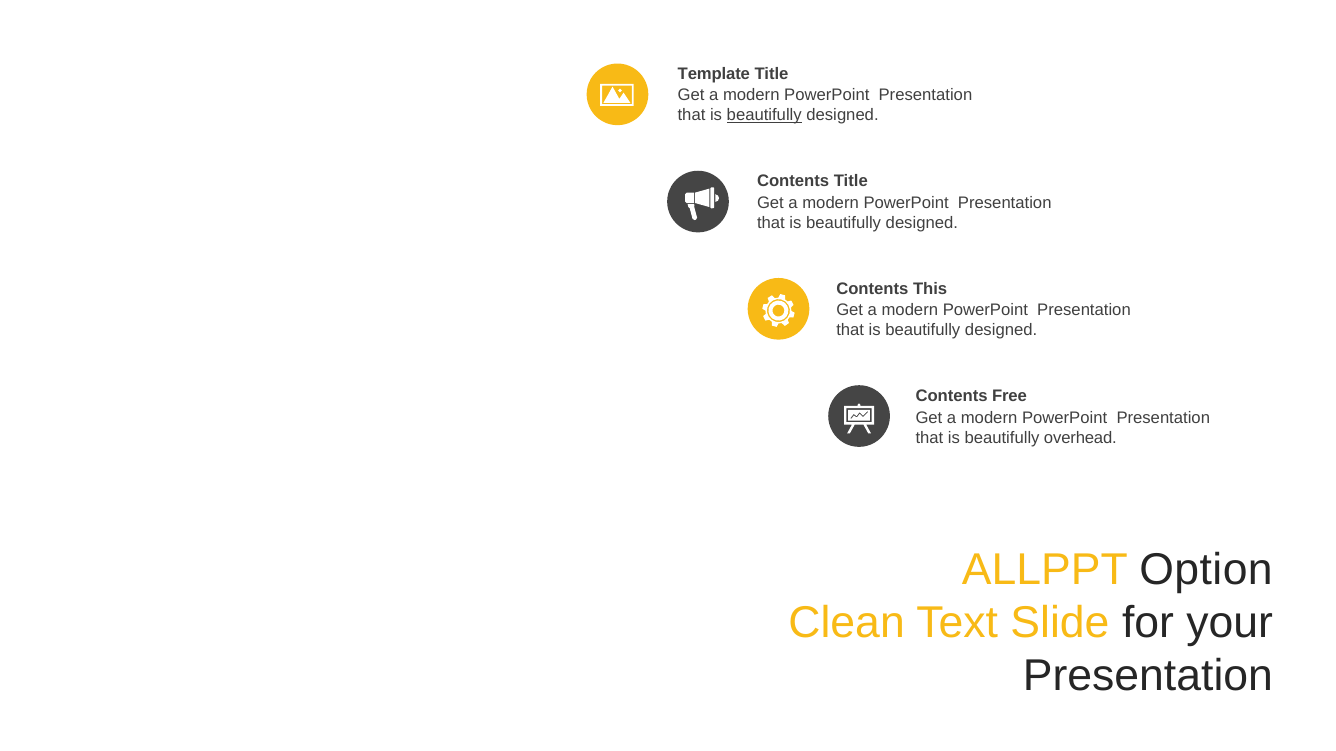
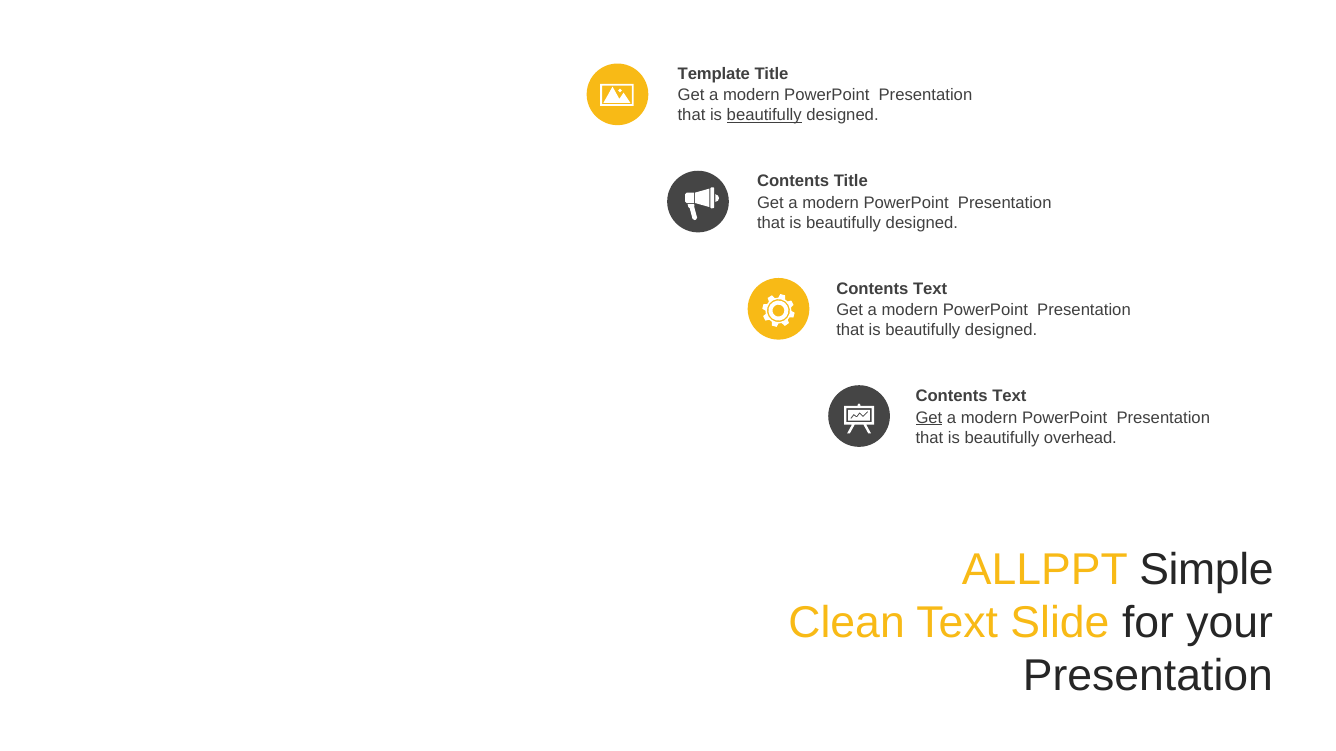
This at (930, 289): This -> Text
Free at (1009, 396): Free -> Text
Get at (929, 418) underline: none -> present
Option: Option -> Simple
